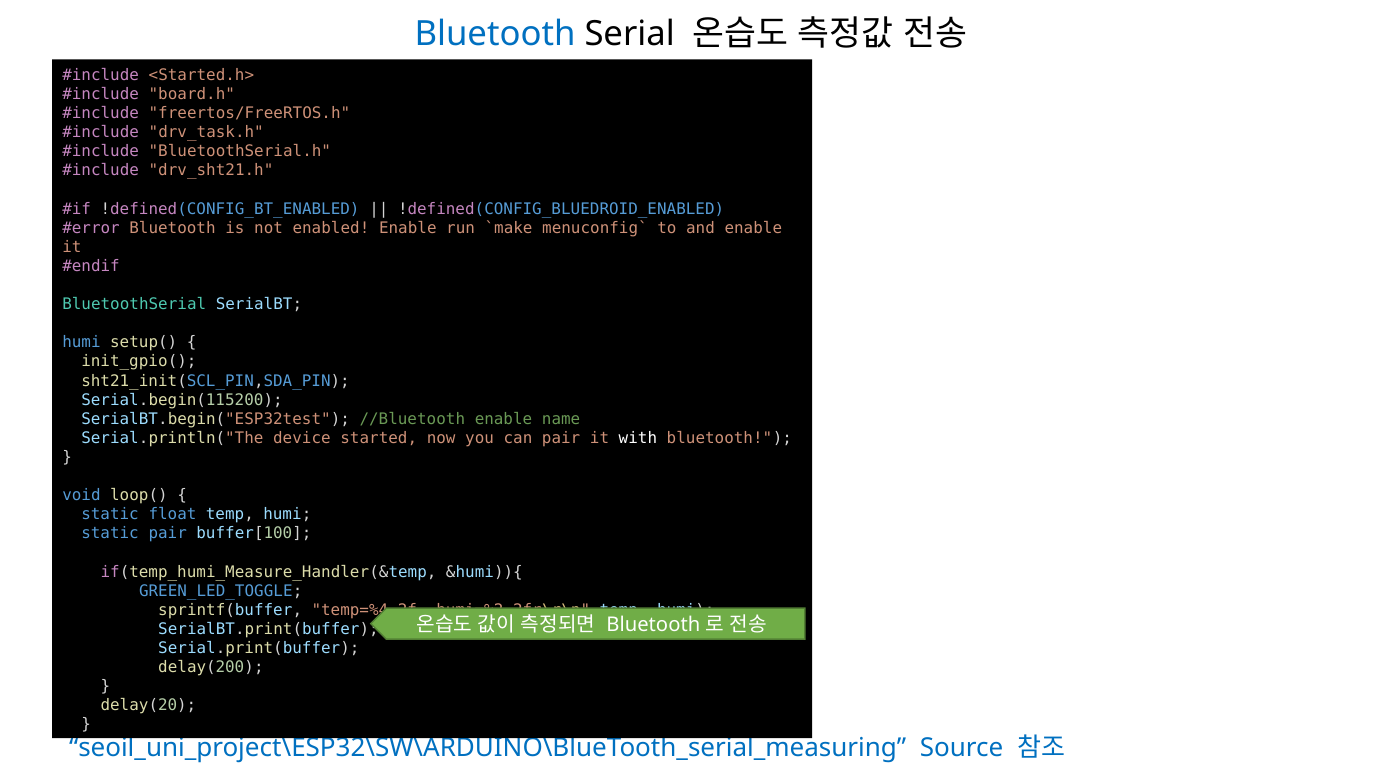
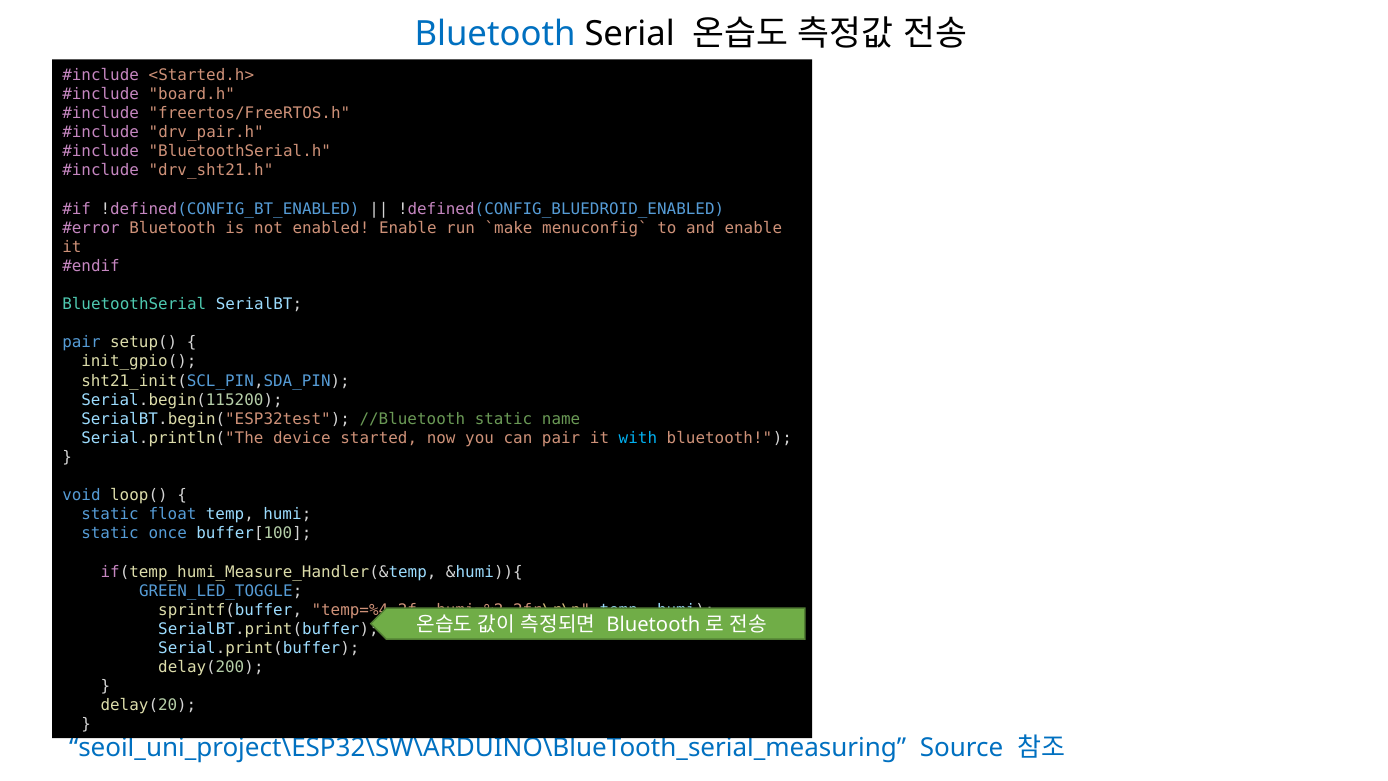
drv_task.h: drv_task.h -> drv_pair.h
humi at (81, 343): humi -> pair
//Bluetooth enable: enable -> static
with colour: white -> light blue
static pair: pair -> once
